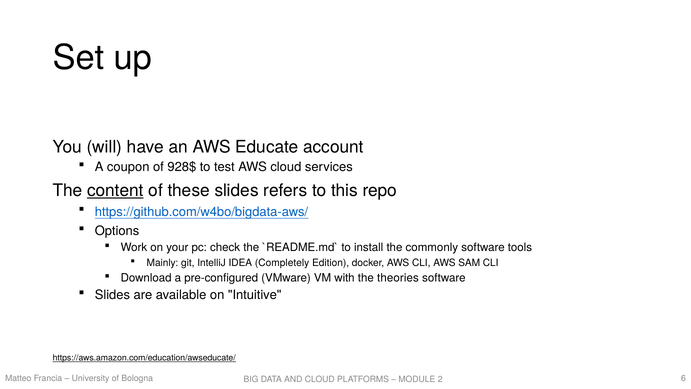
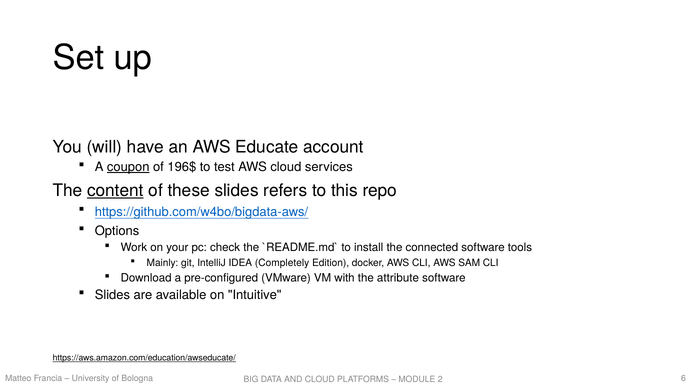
coupon underline: none -> present
928$: 928$ -> 196$
commonly: commonly -> connected
theories: theories -> attribute
